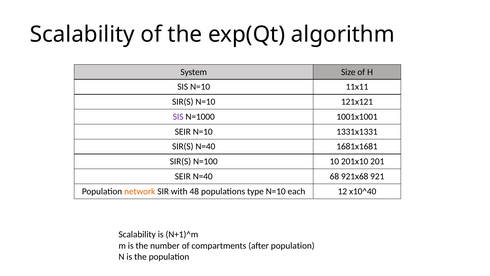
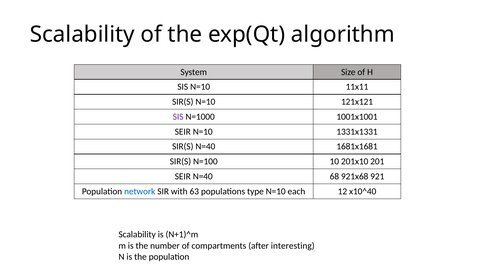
network colour: orange -> blue
48: 48 -> 63
after population: population -> interesting
